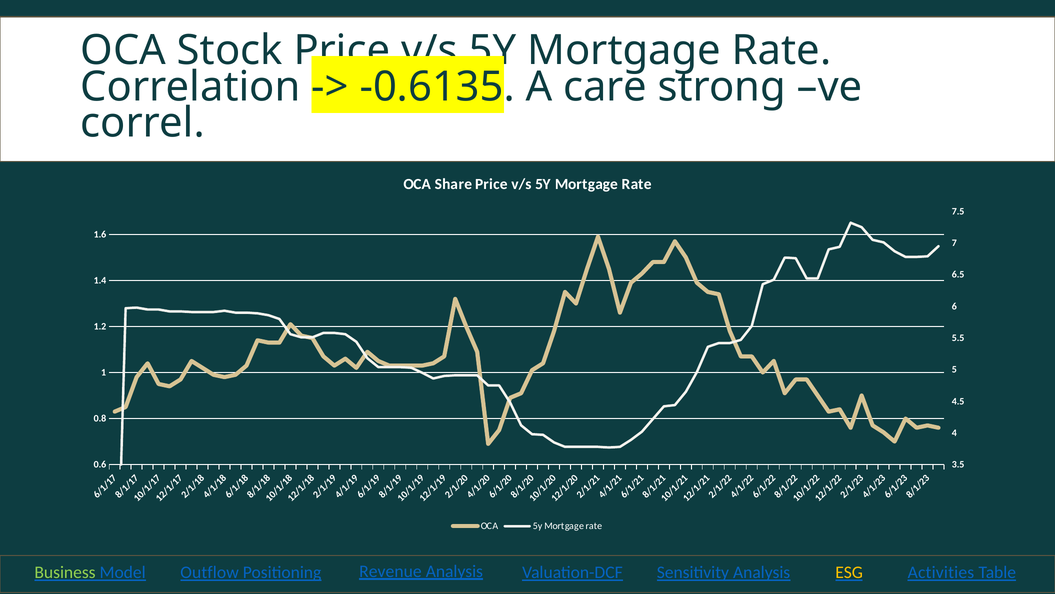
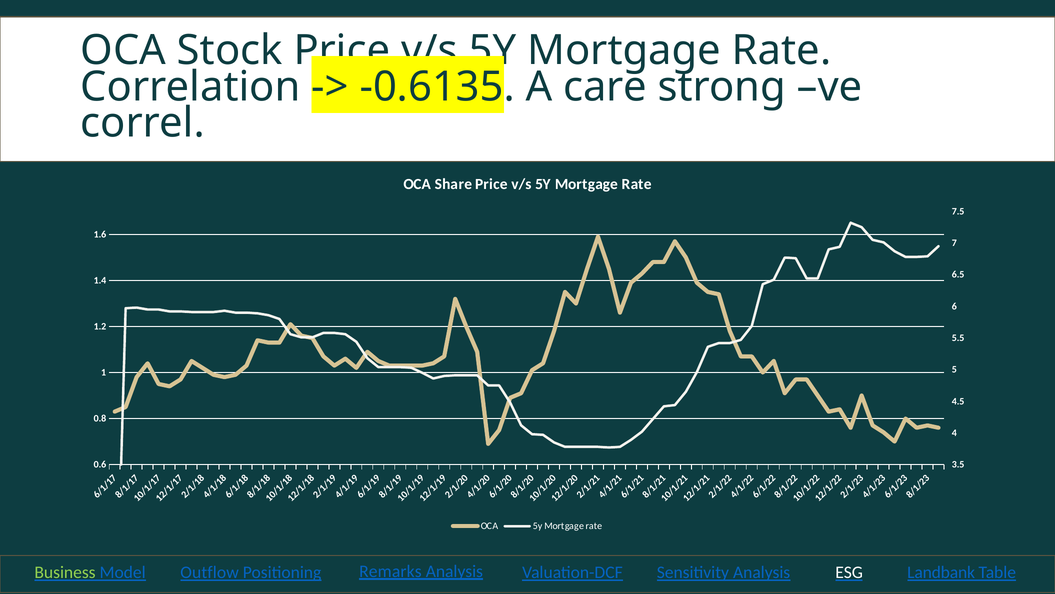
Revenue: Revenue -> Remarks
ESG colour: yellow -> white
Activities: Activities -> Landbank
